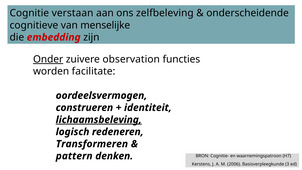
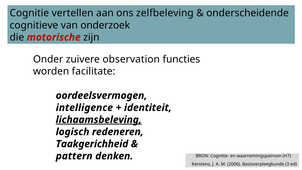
verstaan: verstaan -> vertellen
menselijke: menselijke -> onderzoek
embedding: embedding -> motorische
Onder underline: present -> none
construeren: construeren -> intelligence
Transformeren: Transformeren -> Taakgerichheid
